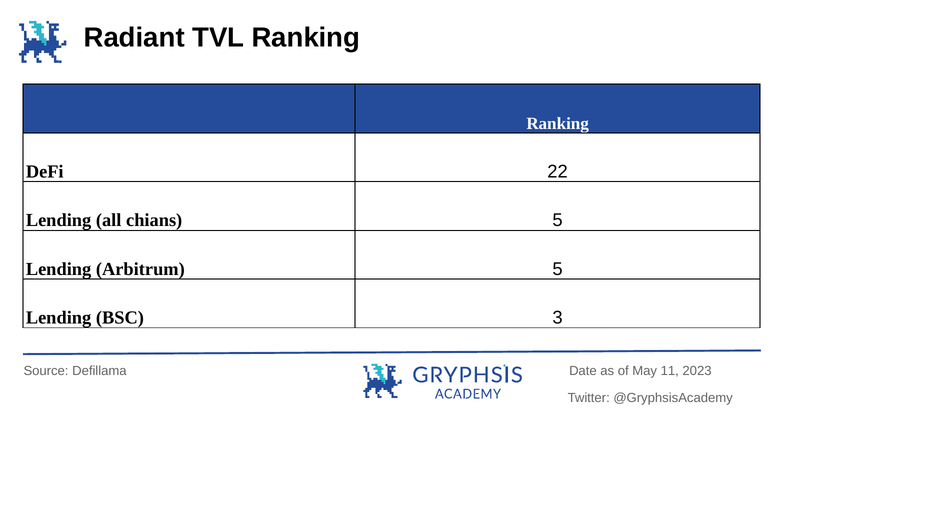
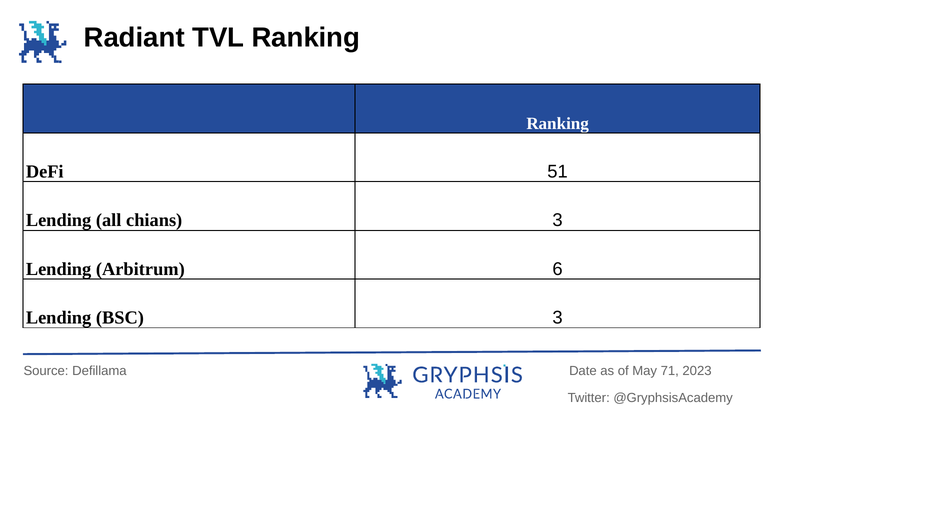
22: 22 -> 51
chians 5: 5 -> 3
Arbitrum 5: 5 -> 6
11: 11 -> 71
